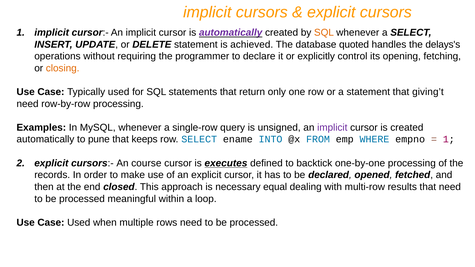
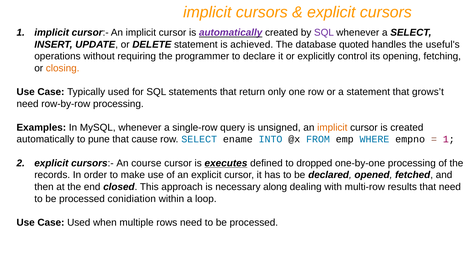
SQL at (324, 33) colour: orange -> purple
delays's: delays's -> useful's
giving’t: giving’t -> grows’t
implicit at (332, 128) colour: purple -> orange
keeps: keeps -> cause
backtick: backtick -> dropped
equal: equal -> along
meaningful: meaningful -> conidiation
